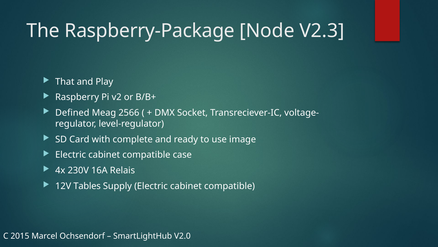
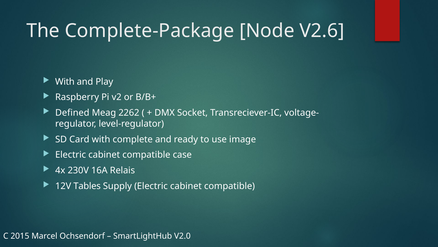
Raspberry-Package: Raspberry-Package -> Complete-Package
V2.3: V2.3 -> V2.6
That at (65, 82): That -> With
2566: 2566 -> 2262
